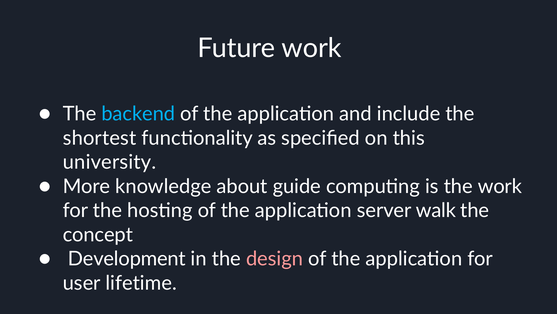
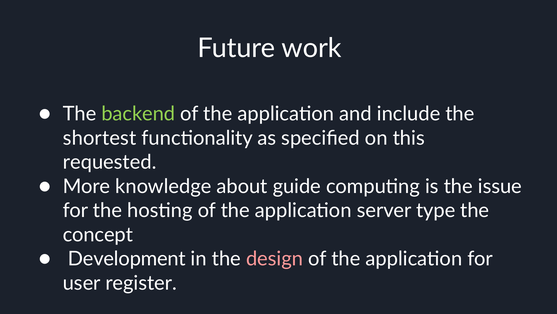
backend colour: light blue -> light green
university: university -> requested
the work: work -> issue
walk: walk -> type
lifetime: lifetime -> register
